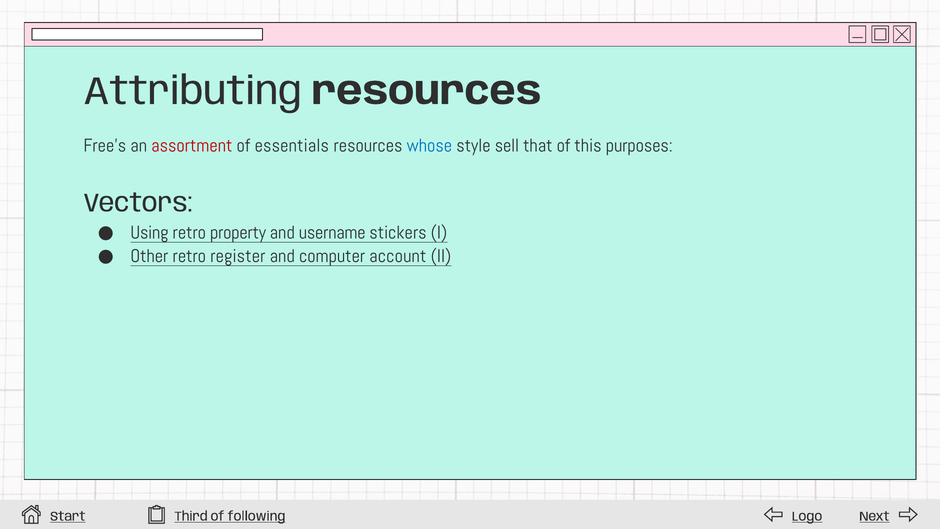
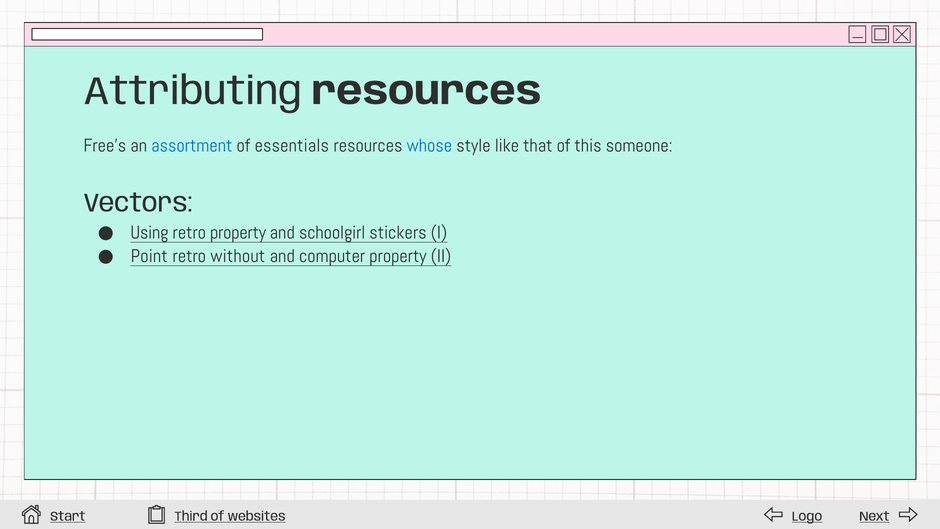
assortment colour: red -> blue
sell: sell -> like
purposes: purposes -> someone
username: username -> schoolgirl
Other: Other -> Point
register: register -> without
computer account: account -> property
following: following -> websites
